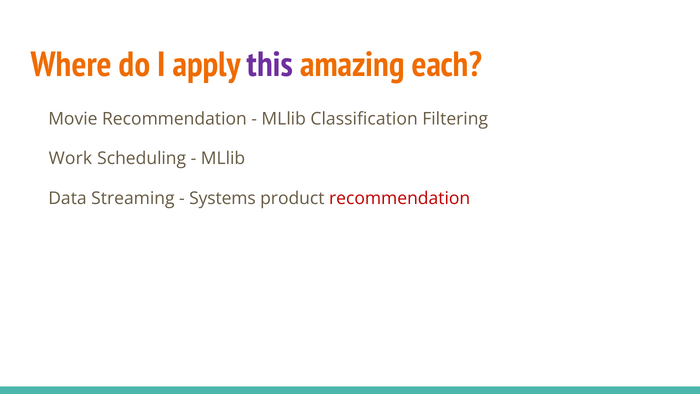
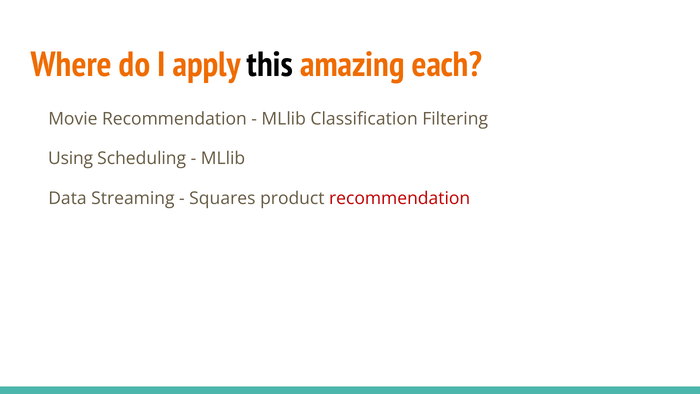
this colour: purple -> black
Work: Work -> Using
Systems: Systems -> Squares
